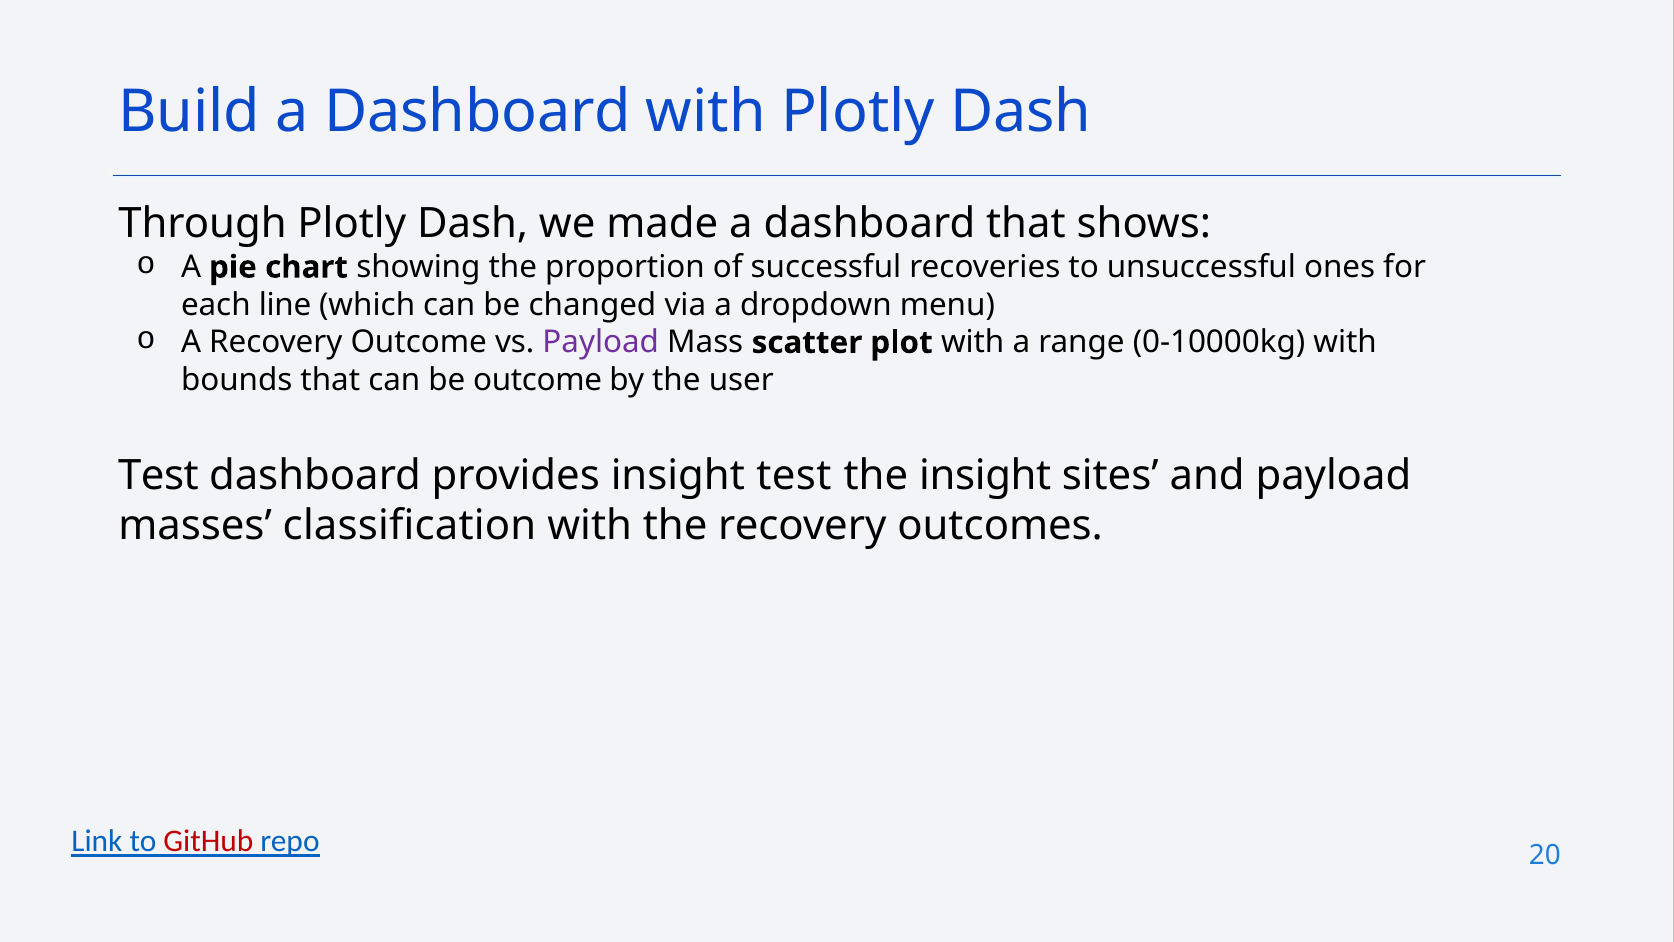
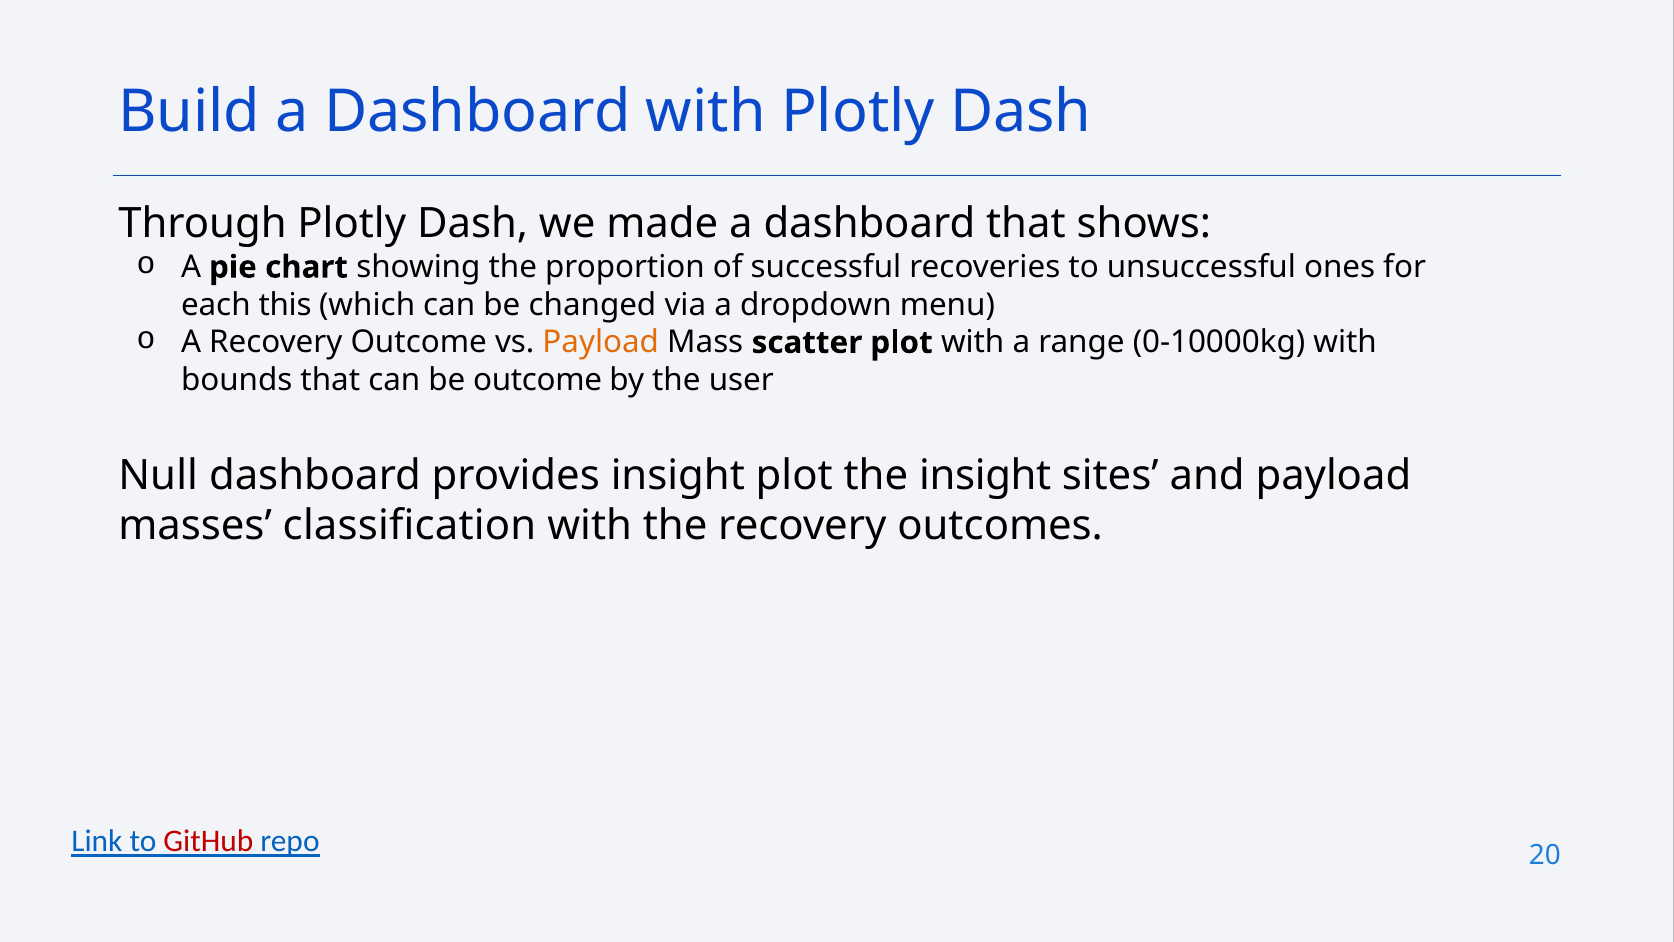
line: line -> this
Payload at (601, 342) colour: purple -> orange
Test at (158, 475): Test -> Null
insight test: test -> plot
